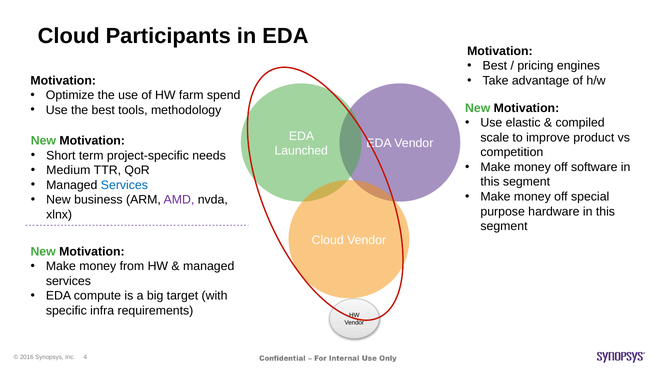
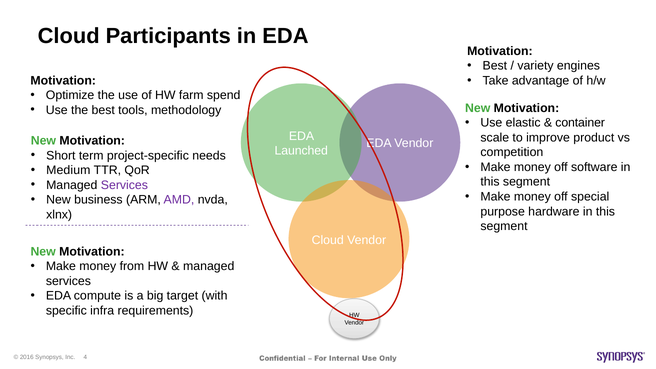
pricing: pricing -> variety
compiled: compiled -> container
Services at (124, 185) colour: blue -> purple
